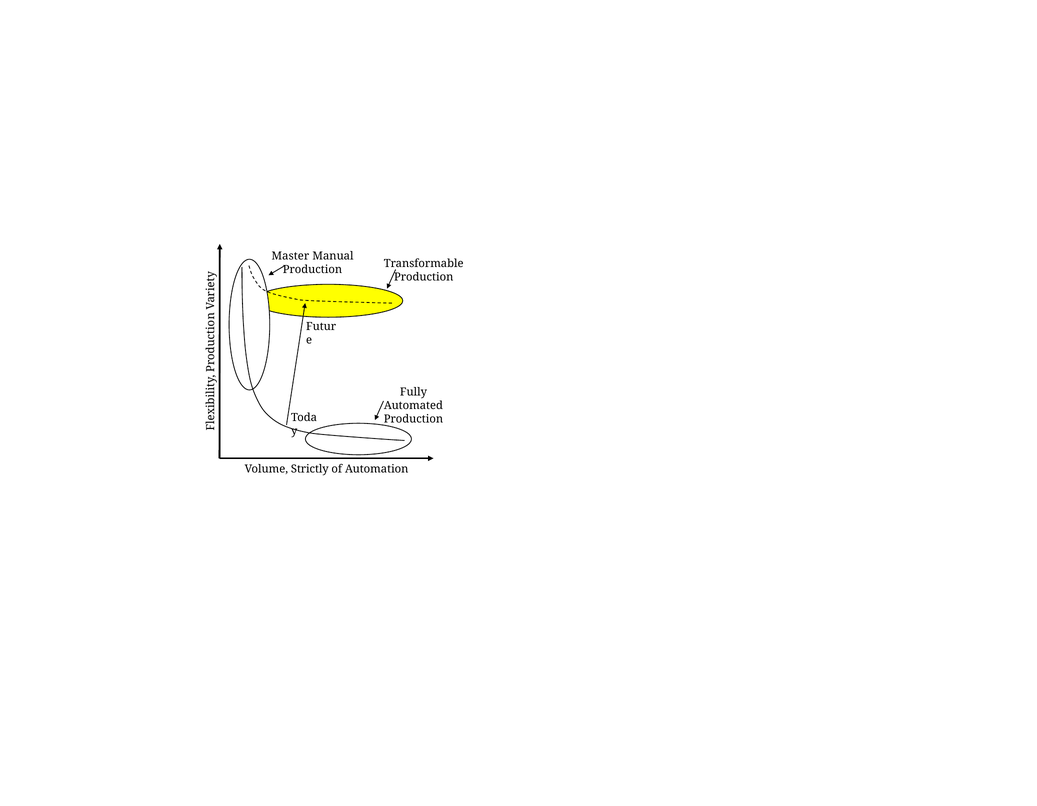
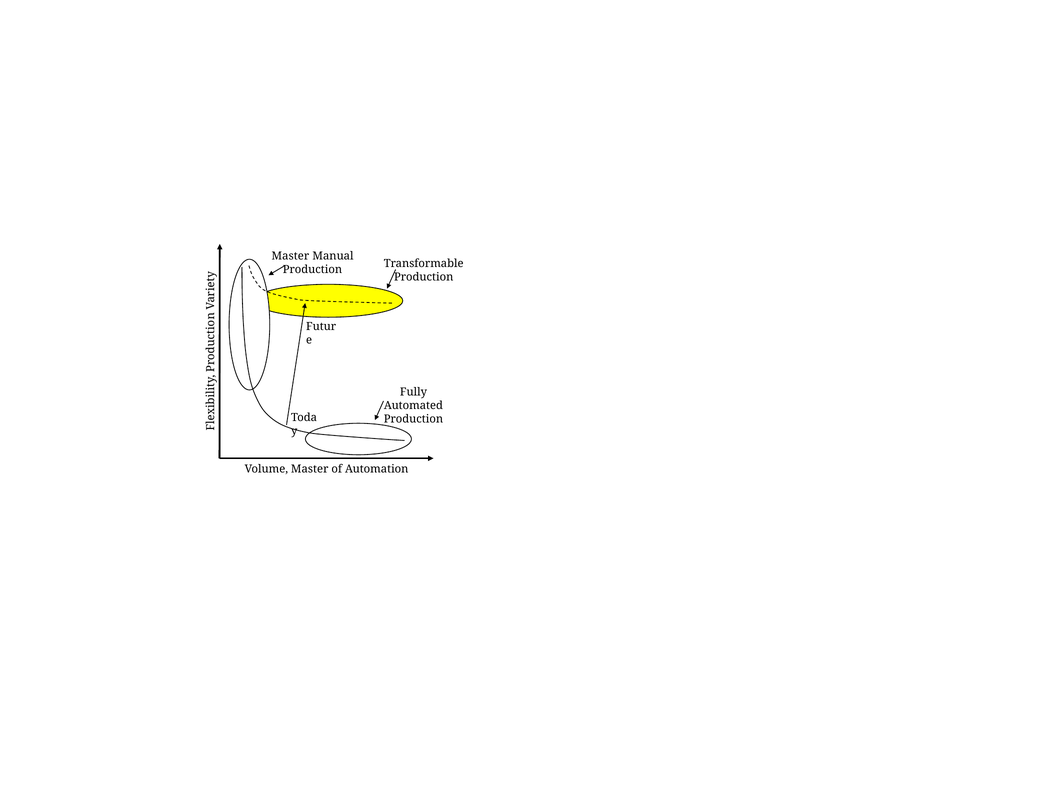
Volume Strictly: Strictly -> Master
